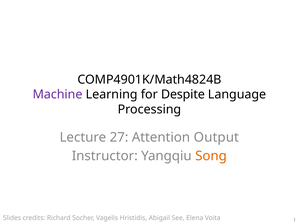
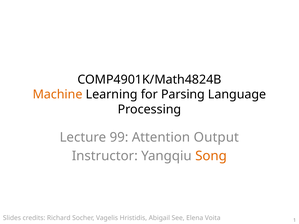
Machine colour: purple -> orange
Despite: Despite -> Parsing
27: 27 -> 99
